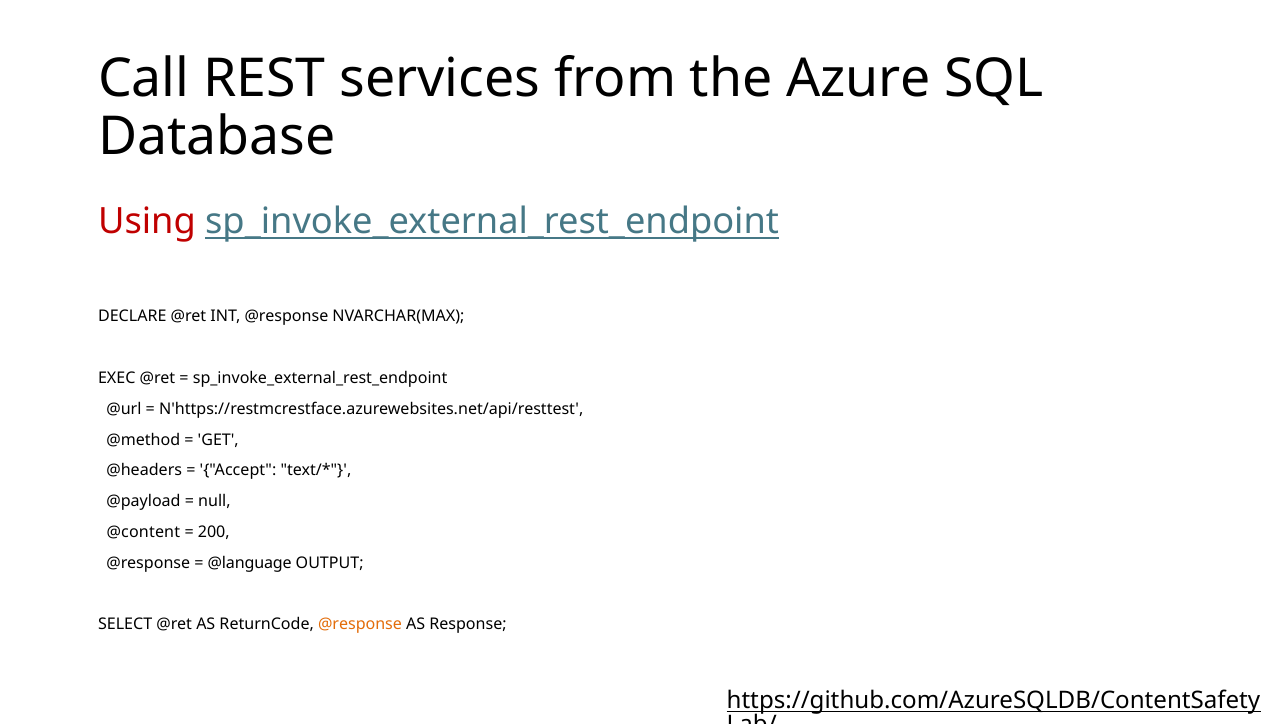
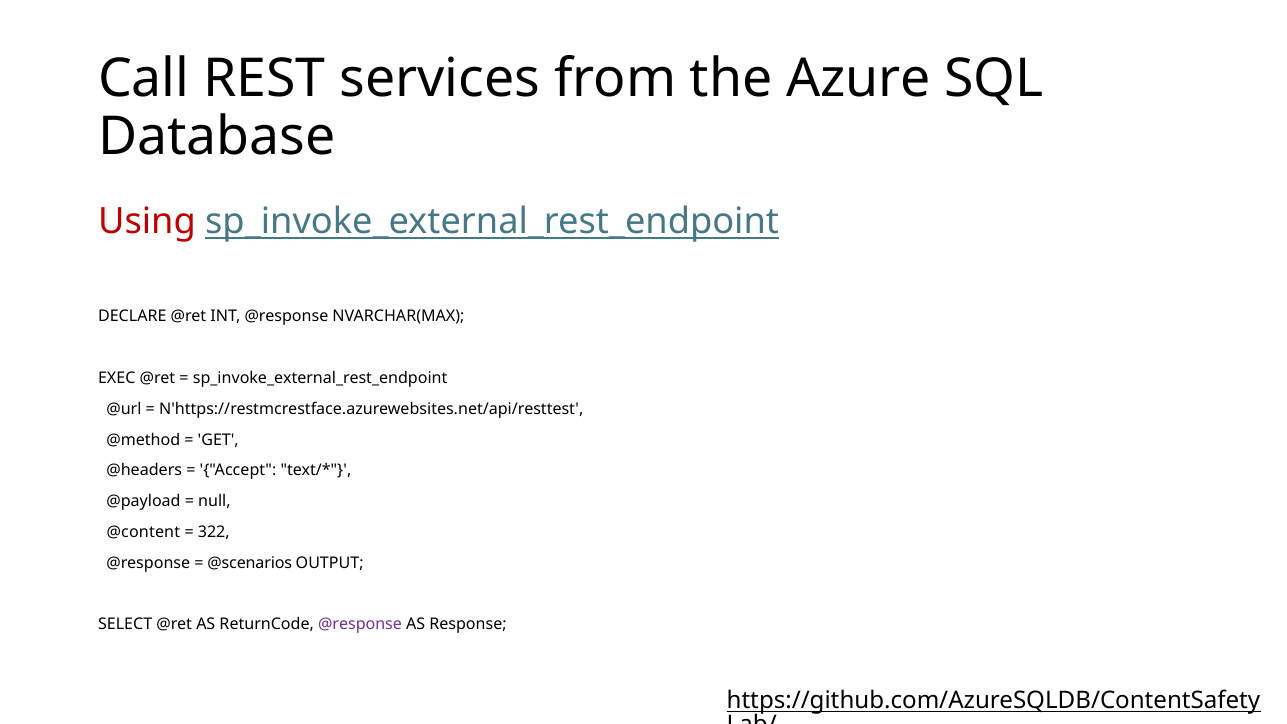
200: 200 -> 322
@language: @language -> @scenarios
@response at (360, 624) colour: orange -> purple
